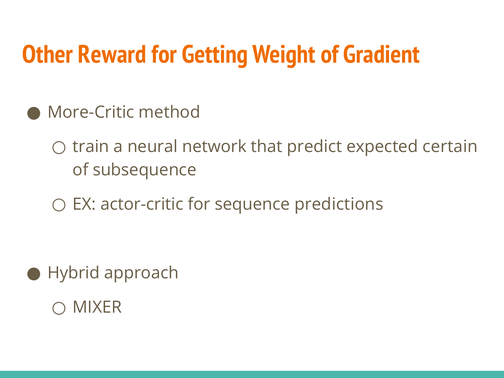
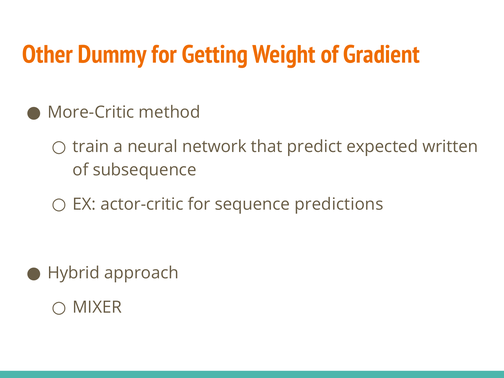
Reward: Reward -> Dummy
certain: certain -> written
